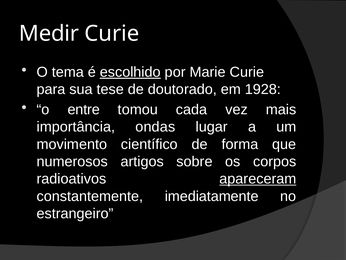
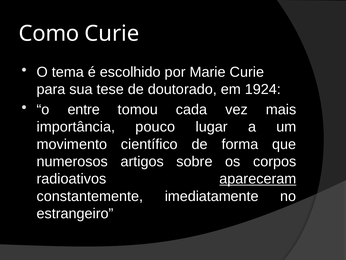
Medir: Medir -> Como
escolhido underline: present -> none
1928: 1928 -> 1924
ondas: ondas -> pouco
